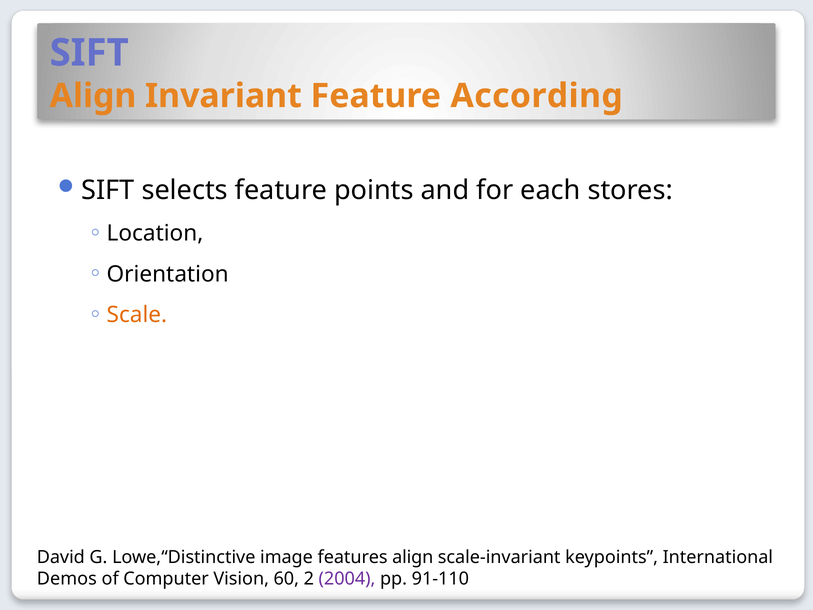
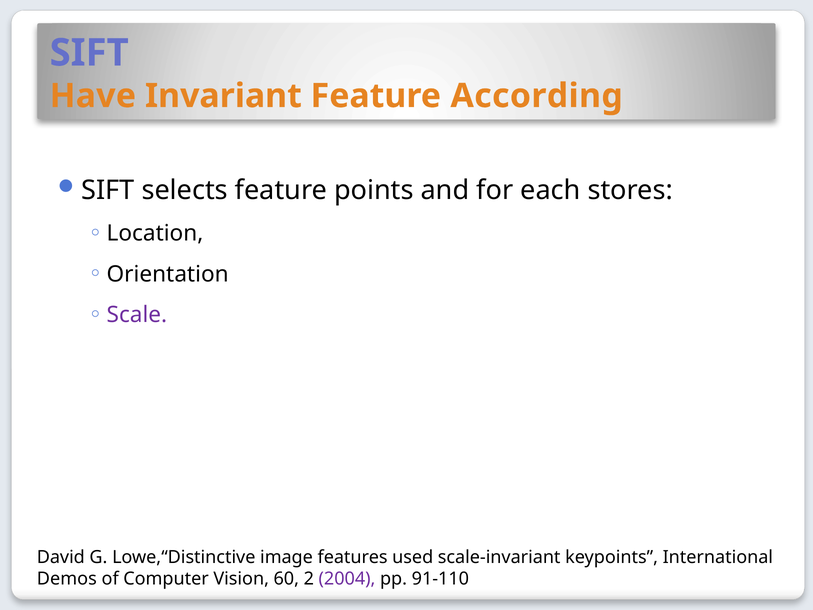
Align at (93, 96): Align -> Have
Scale colour: orange -> purple
features align: align -> used
